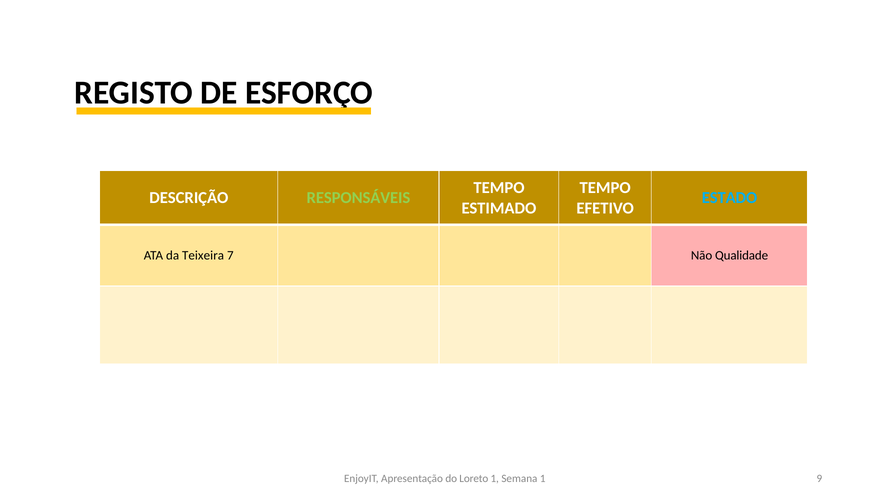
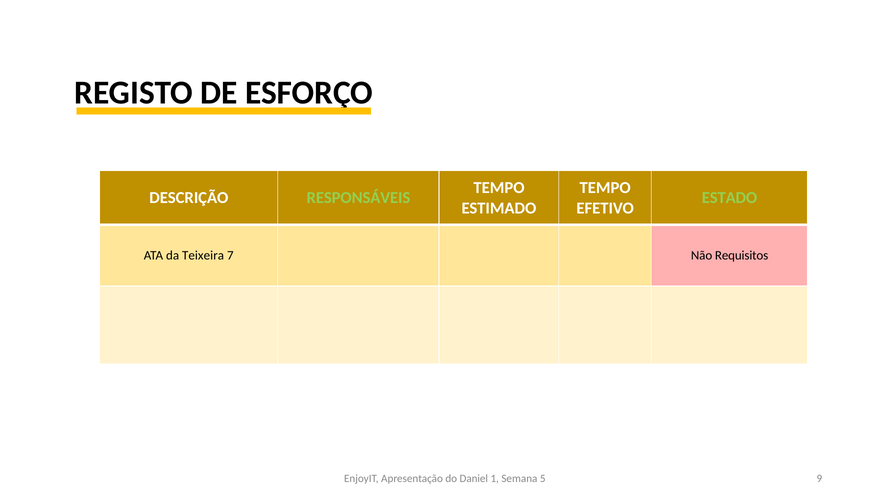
ESTADO colour: light blue -> light green
Qualidade: Qualidade -> Requisitos
Loreto: Loreto -> Daniel
Semana 1: 1 -> 5
